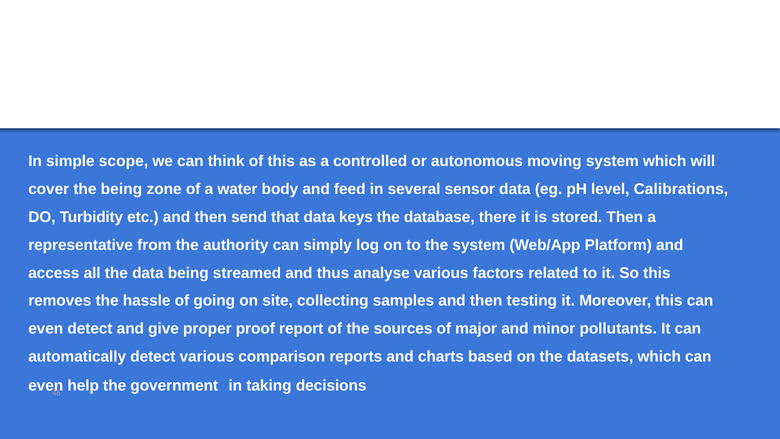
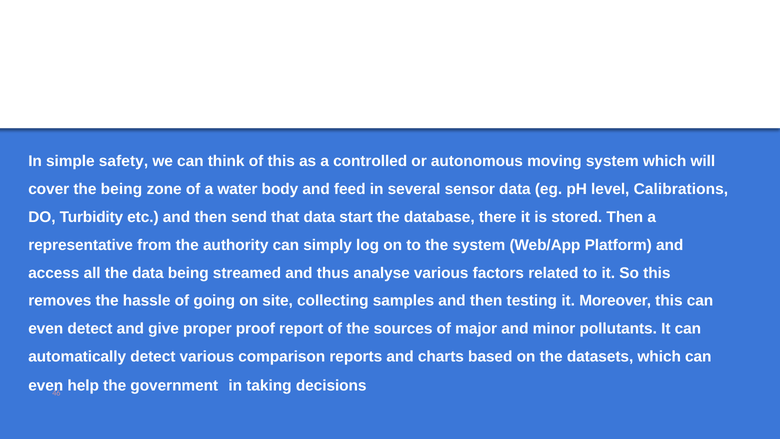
scope: scope -> safety
keys: keys -> start
